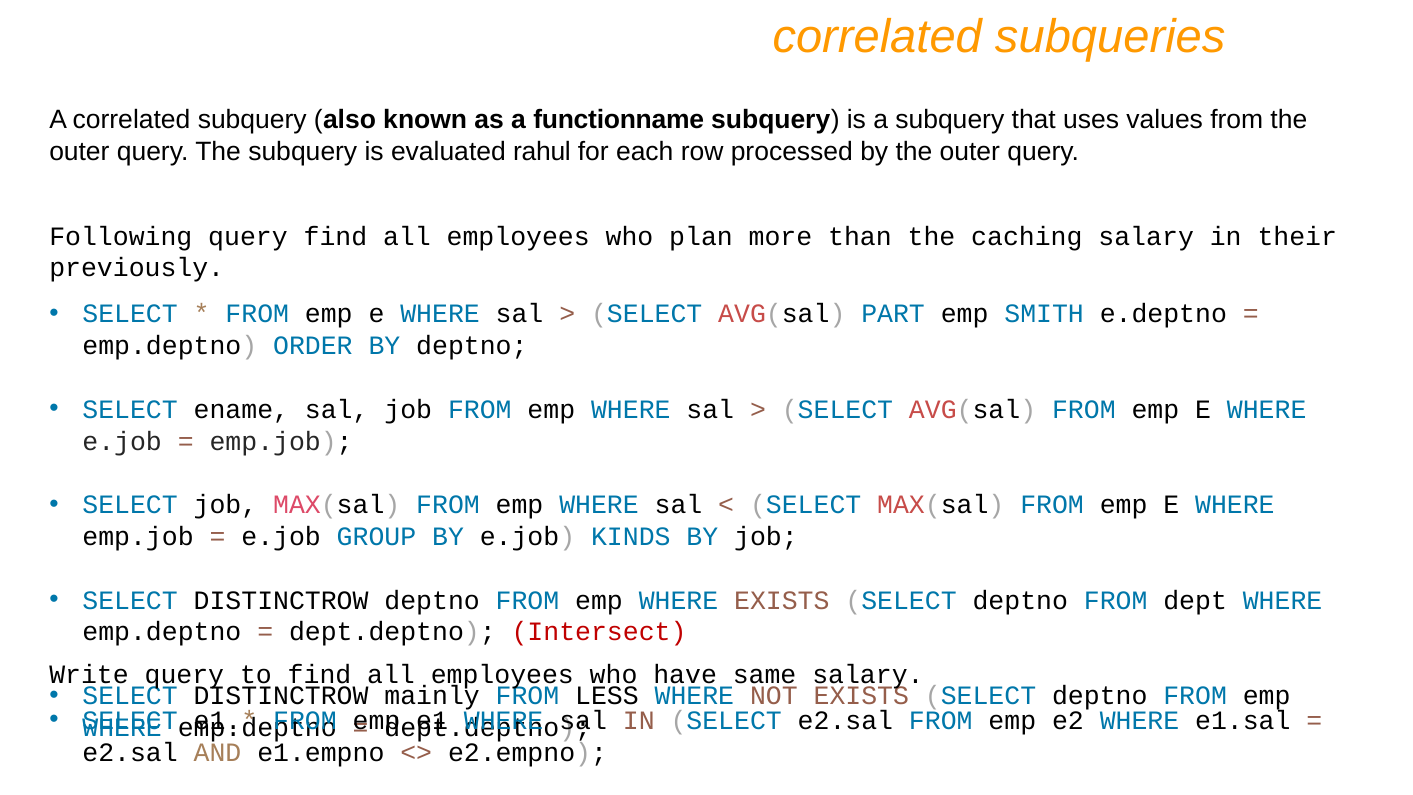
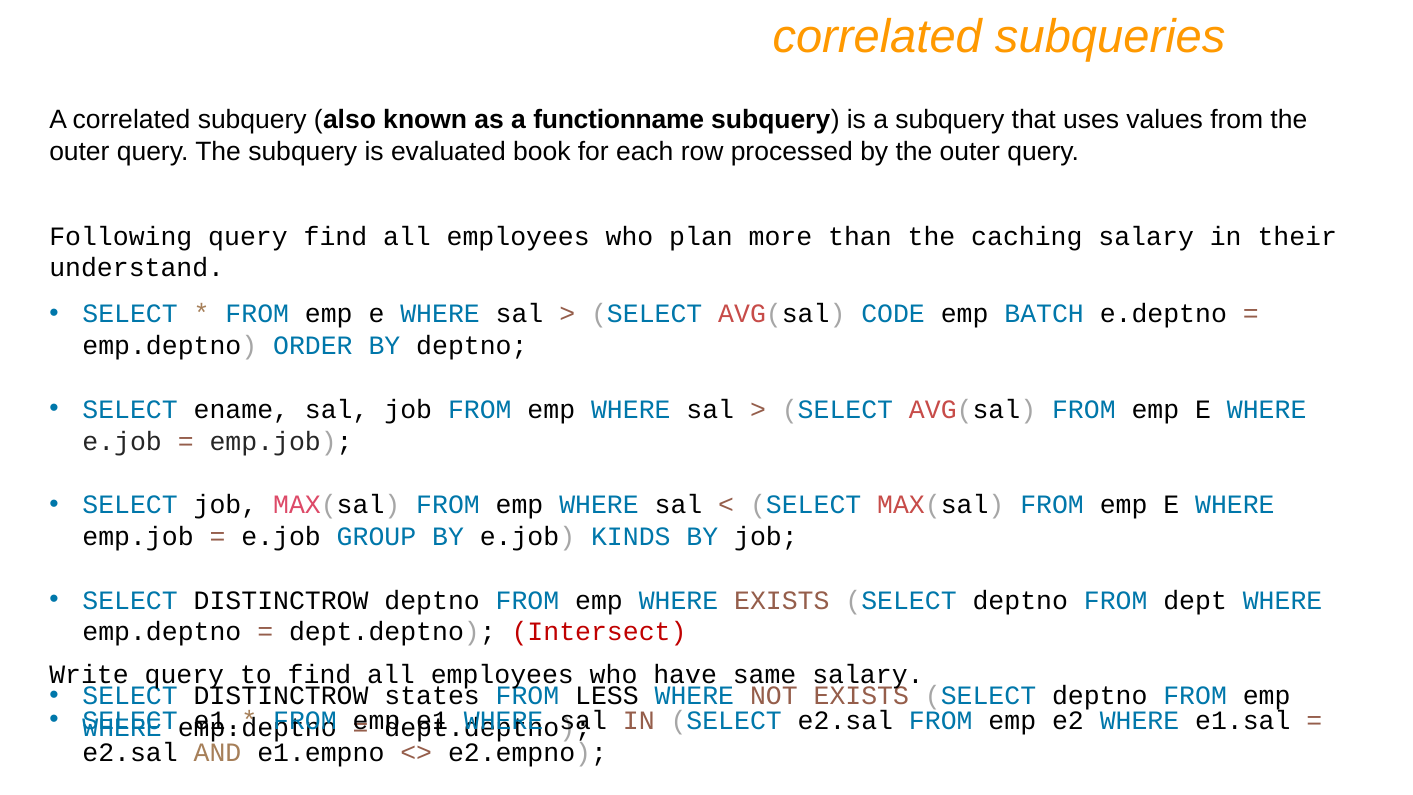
rahul: rahul -> book
previously: previously -> understand
PART: PART -> CODE
SMITH: SMITH -> BATCH
mainly: mainly -> states
